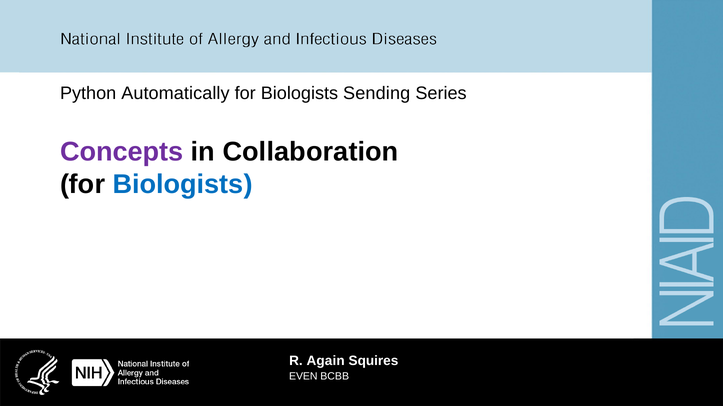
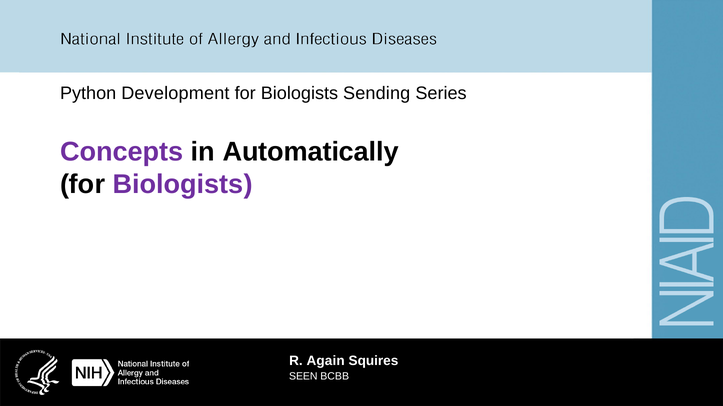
Automatically: Automatically -> Development
Collaboration: Collaboration -> Automatically
Biologists at (183, 185) colour: blue -> purple
EVEN: EVEN -> SEEN
